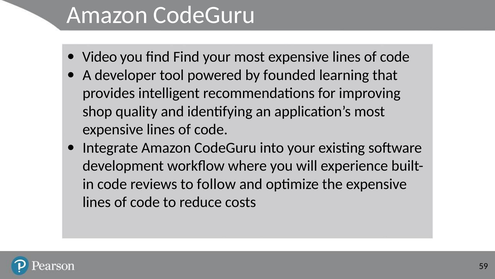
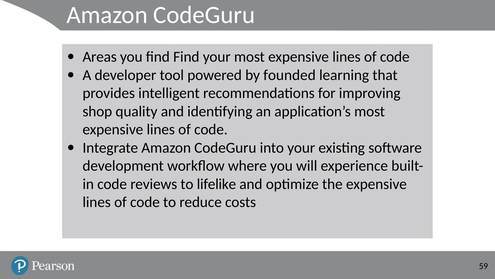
Video: Video -> Areas
follow: follow -> lifelike
